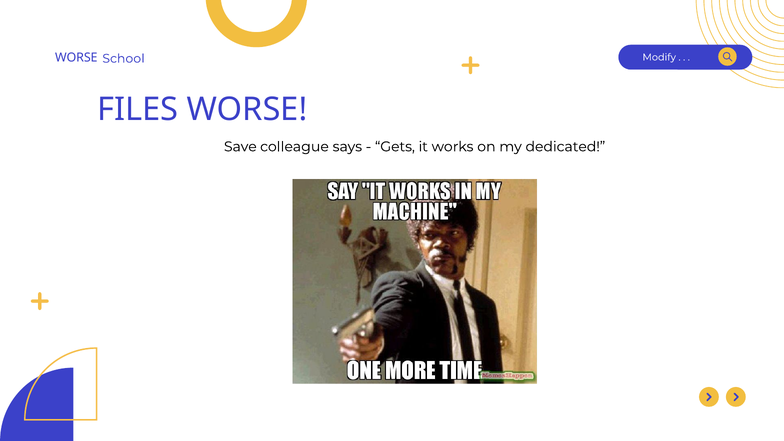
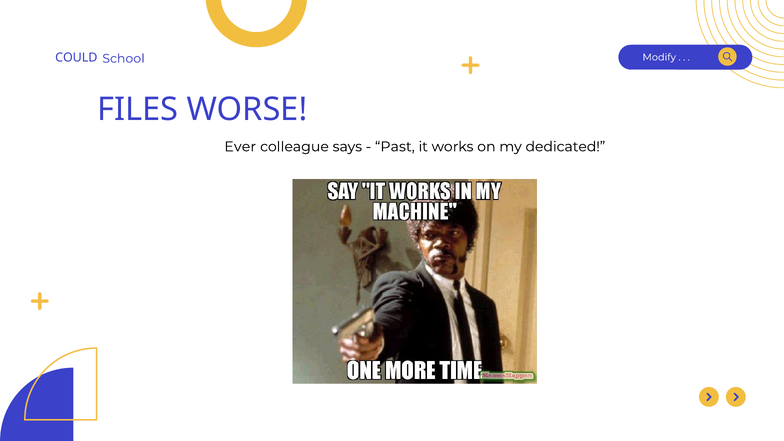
WORSE at (76, 58): WORSE -> COULD
Save: Save -> Ever
Gets: Gets -> Past
